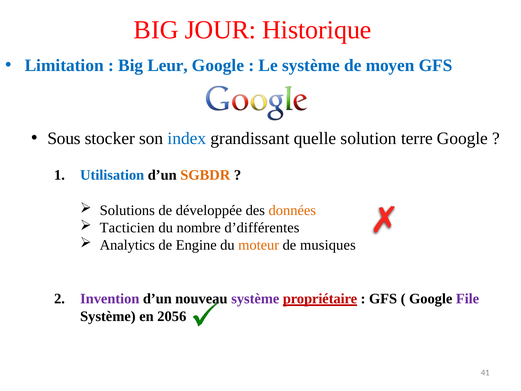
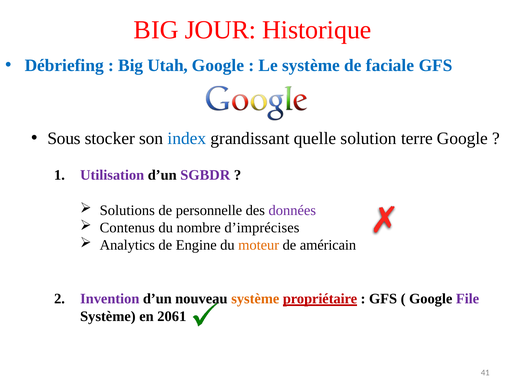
Limitation: Limitation -> Débriefing
Leur: Leur -> Utah
moyen: moyen -> faciale
Utilisation colour: blue -> purple
SGBDR colour: orange -> purple
développée: développée -> personnelle
données colour: orange -> purple
Tacticien: Tacticien -> Contenus
d’différentes: d’différentes -> d’imprécises
musiques: musiques -> américain
système at (255, 299) colour: purple -> orange
2056: 2056 -> 2061
